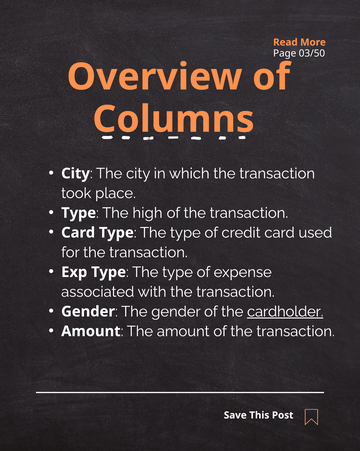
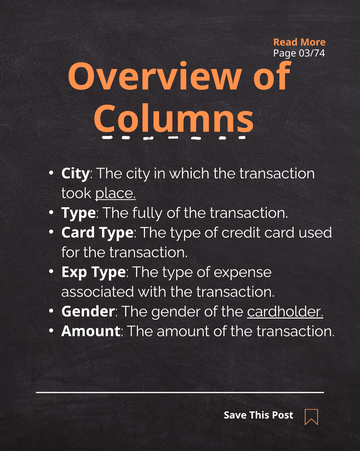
03/50: 03/50 -> 03/74
place underline: none -> present
high: high -> fully
